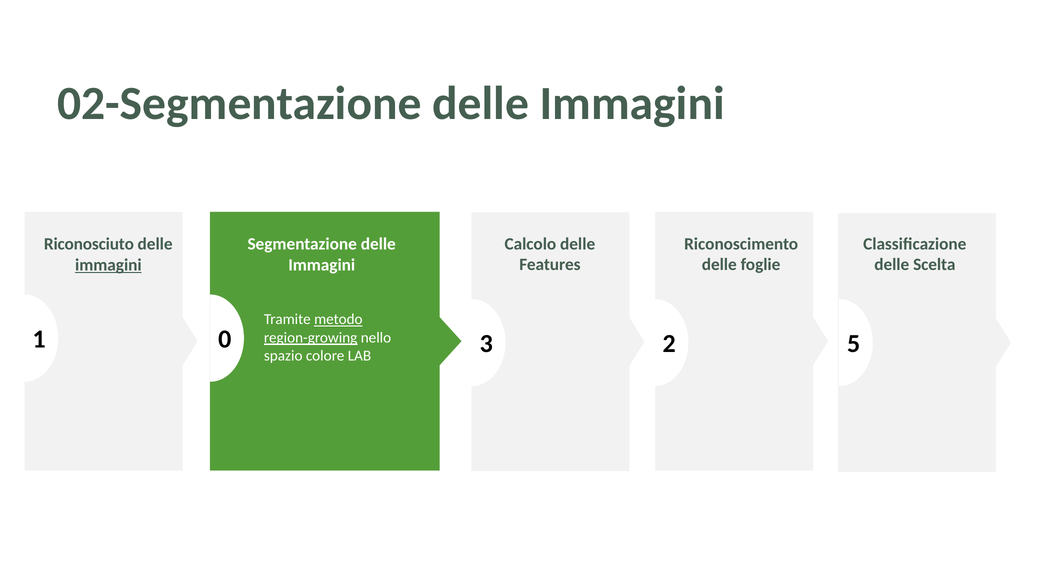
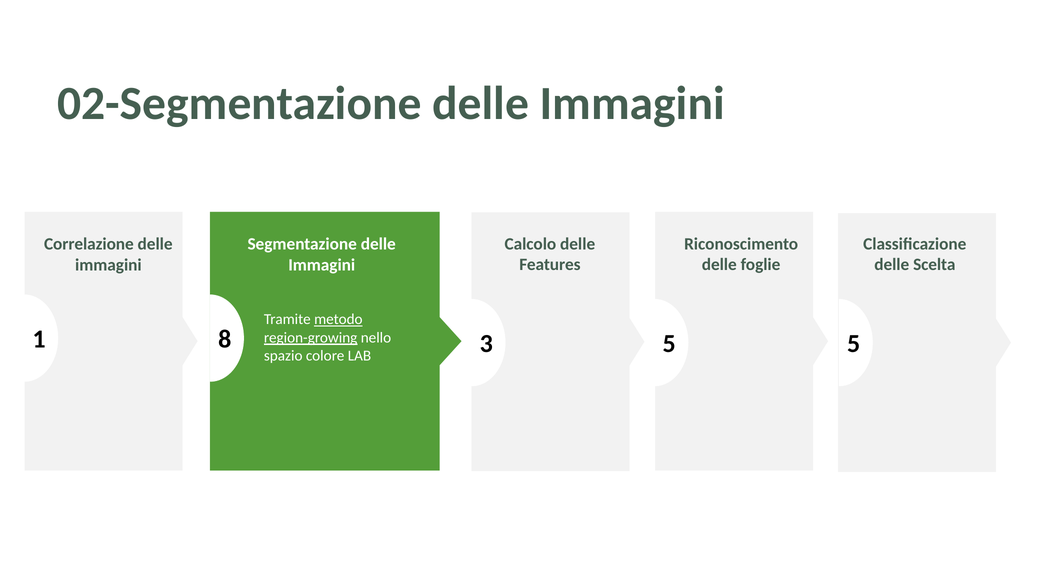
Riconosciuto: Riconosciuto -> Correlazione
immagini at (108, 265) underline: present -> none
0: 0 -> 8
3 2: 2 -> 5
